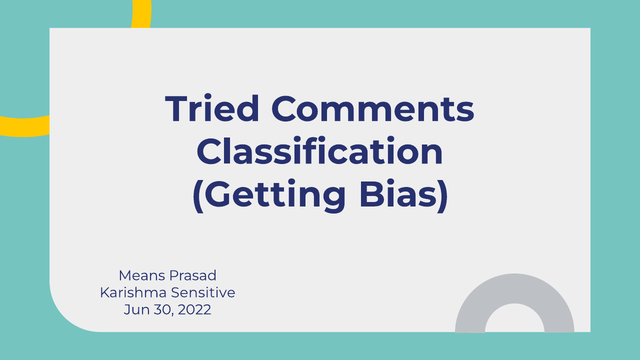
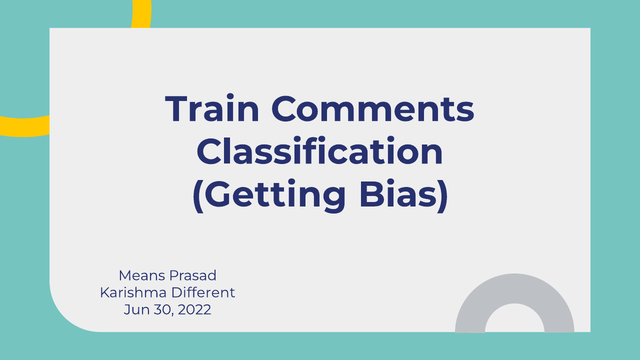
Tried: Tried -> Train
Sensitive: Sensitive -> Different
